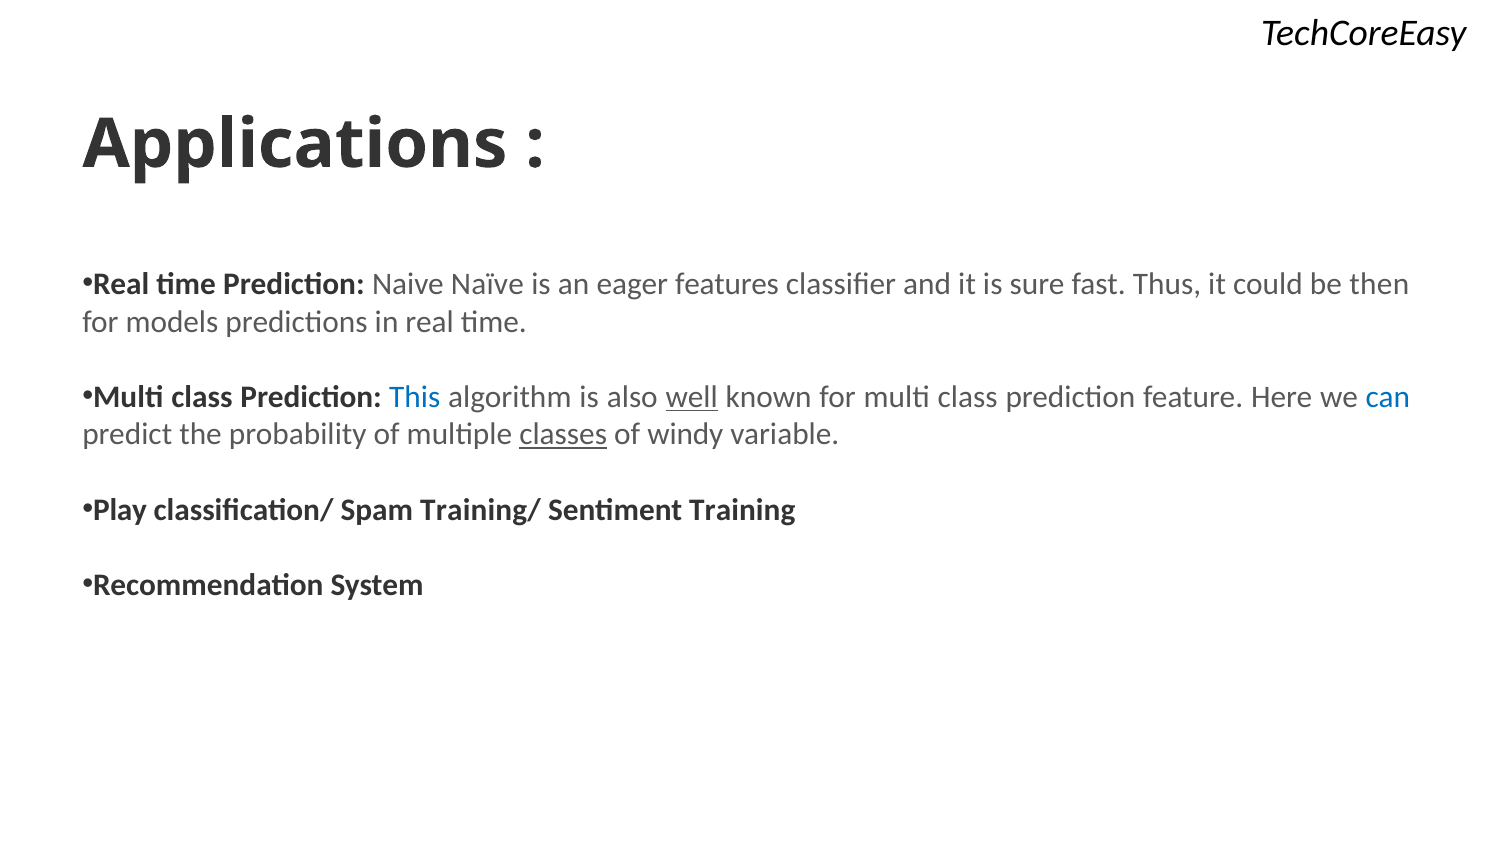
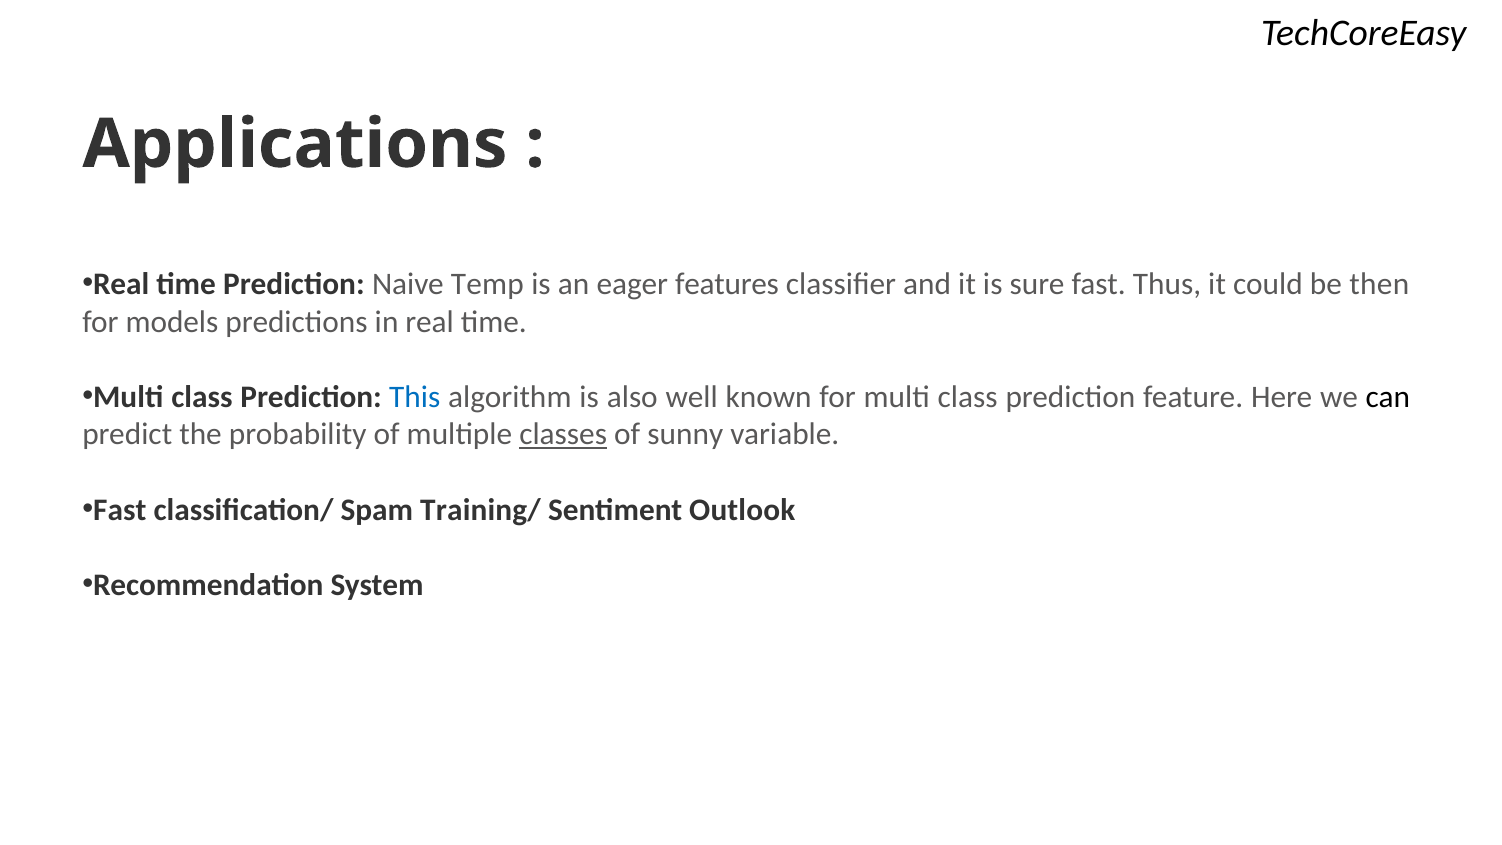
Naïve: Naïve -> Temp
well underline: present -> none
can colour: blue -> black
windy: windy -> sunny
Play at (120, 510): Play -> Fast
Training: Training -> Outlook
